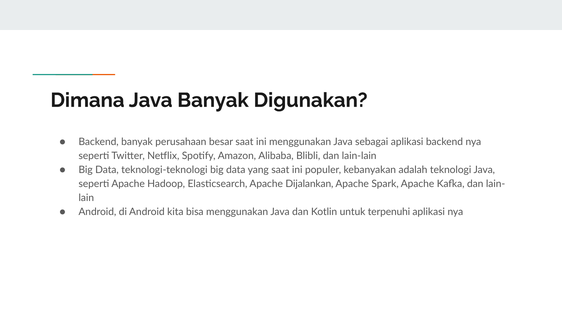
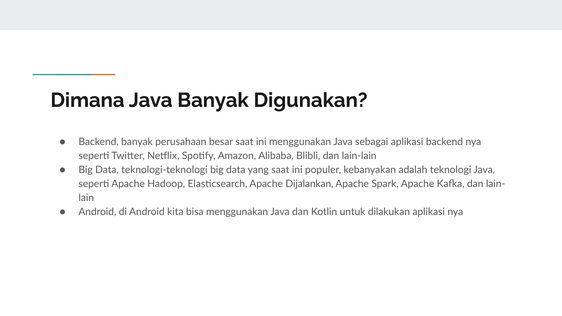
terpenuhi: terpenuhi -> dilakukan
